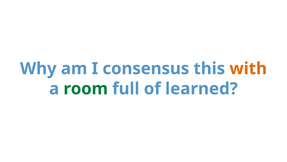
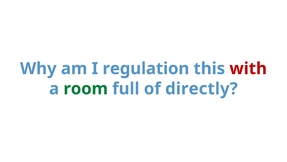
consensus: consensus -> regulation
with colour: orange -> red
learned: learned -> directly
